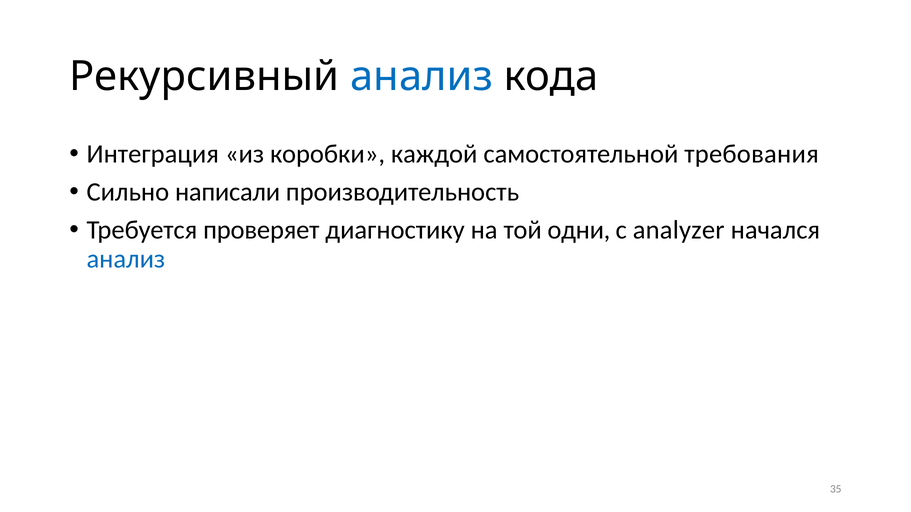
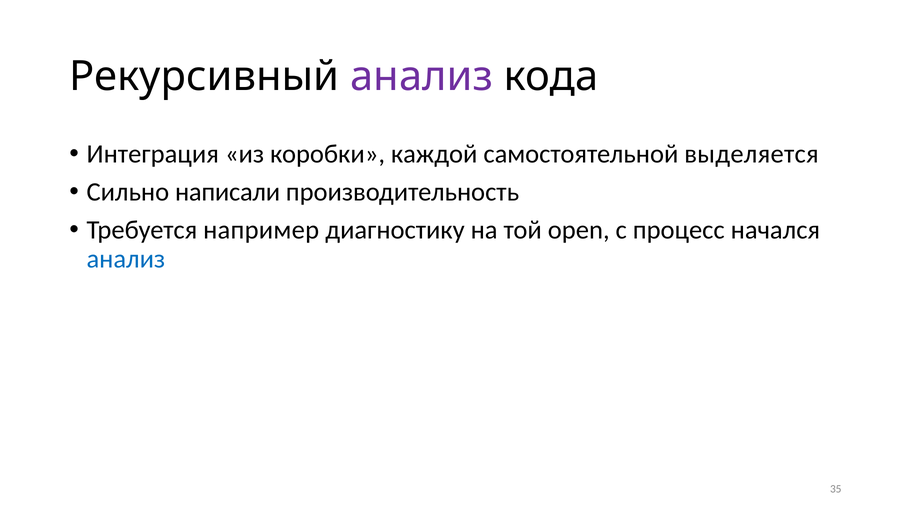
анализ at (422, 77) colour: blue -> purple
требования: требования -> выделяется
проверяет: проверяет -> например
одни: одни -> open
analyzer: analyzer -> процесс
